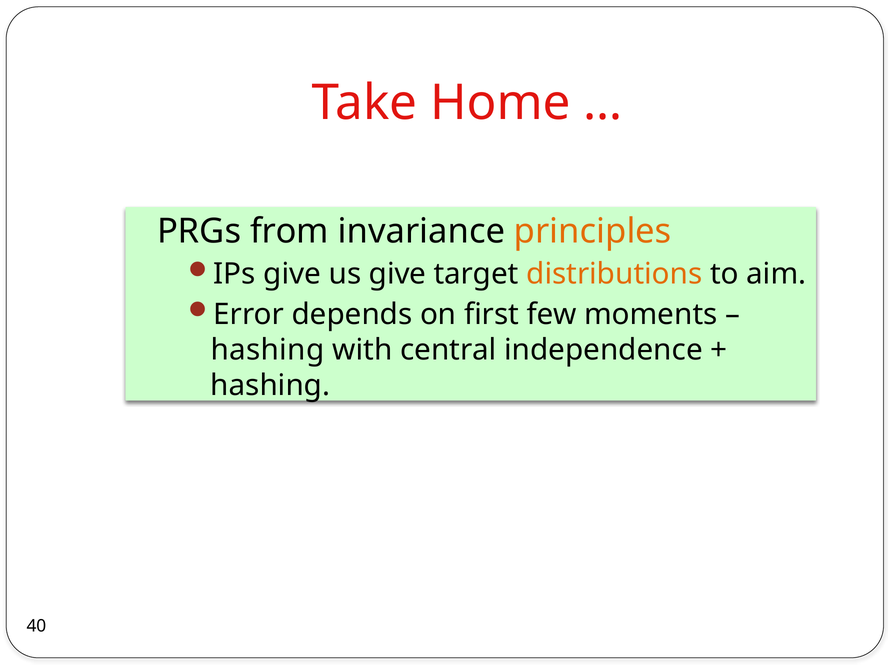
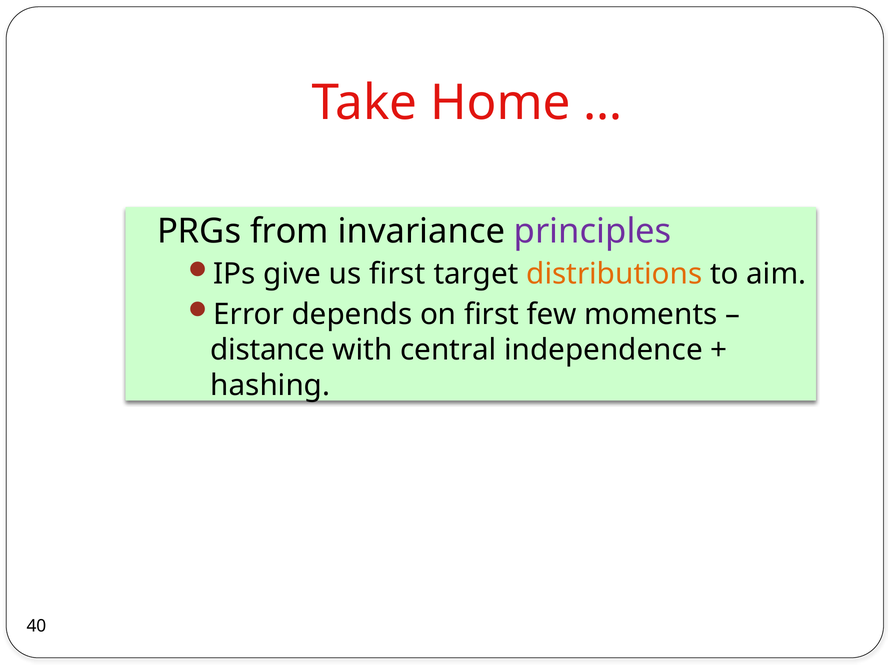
principles colour: orange -> purple
us give: give -> first
hashing at (268, 350): hashing -> distance
